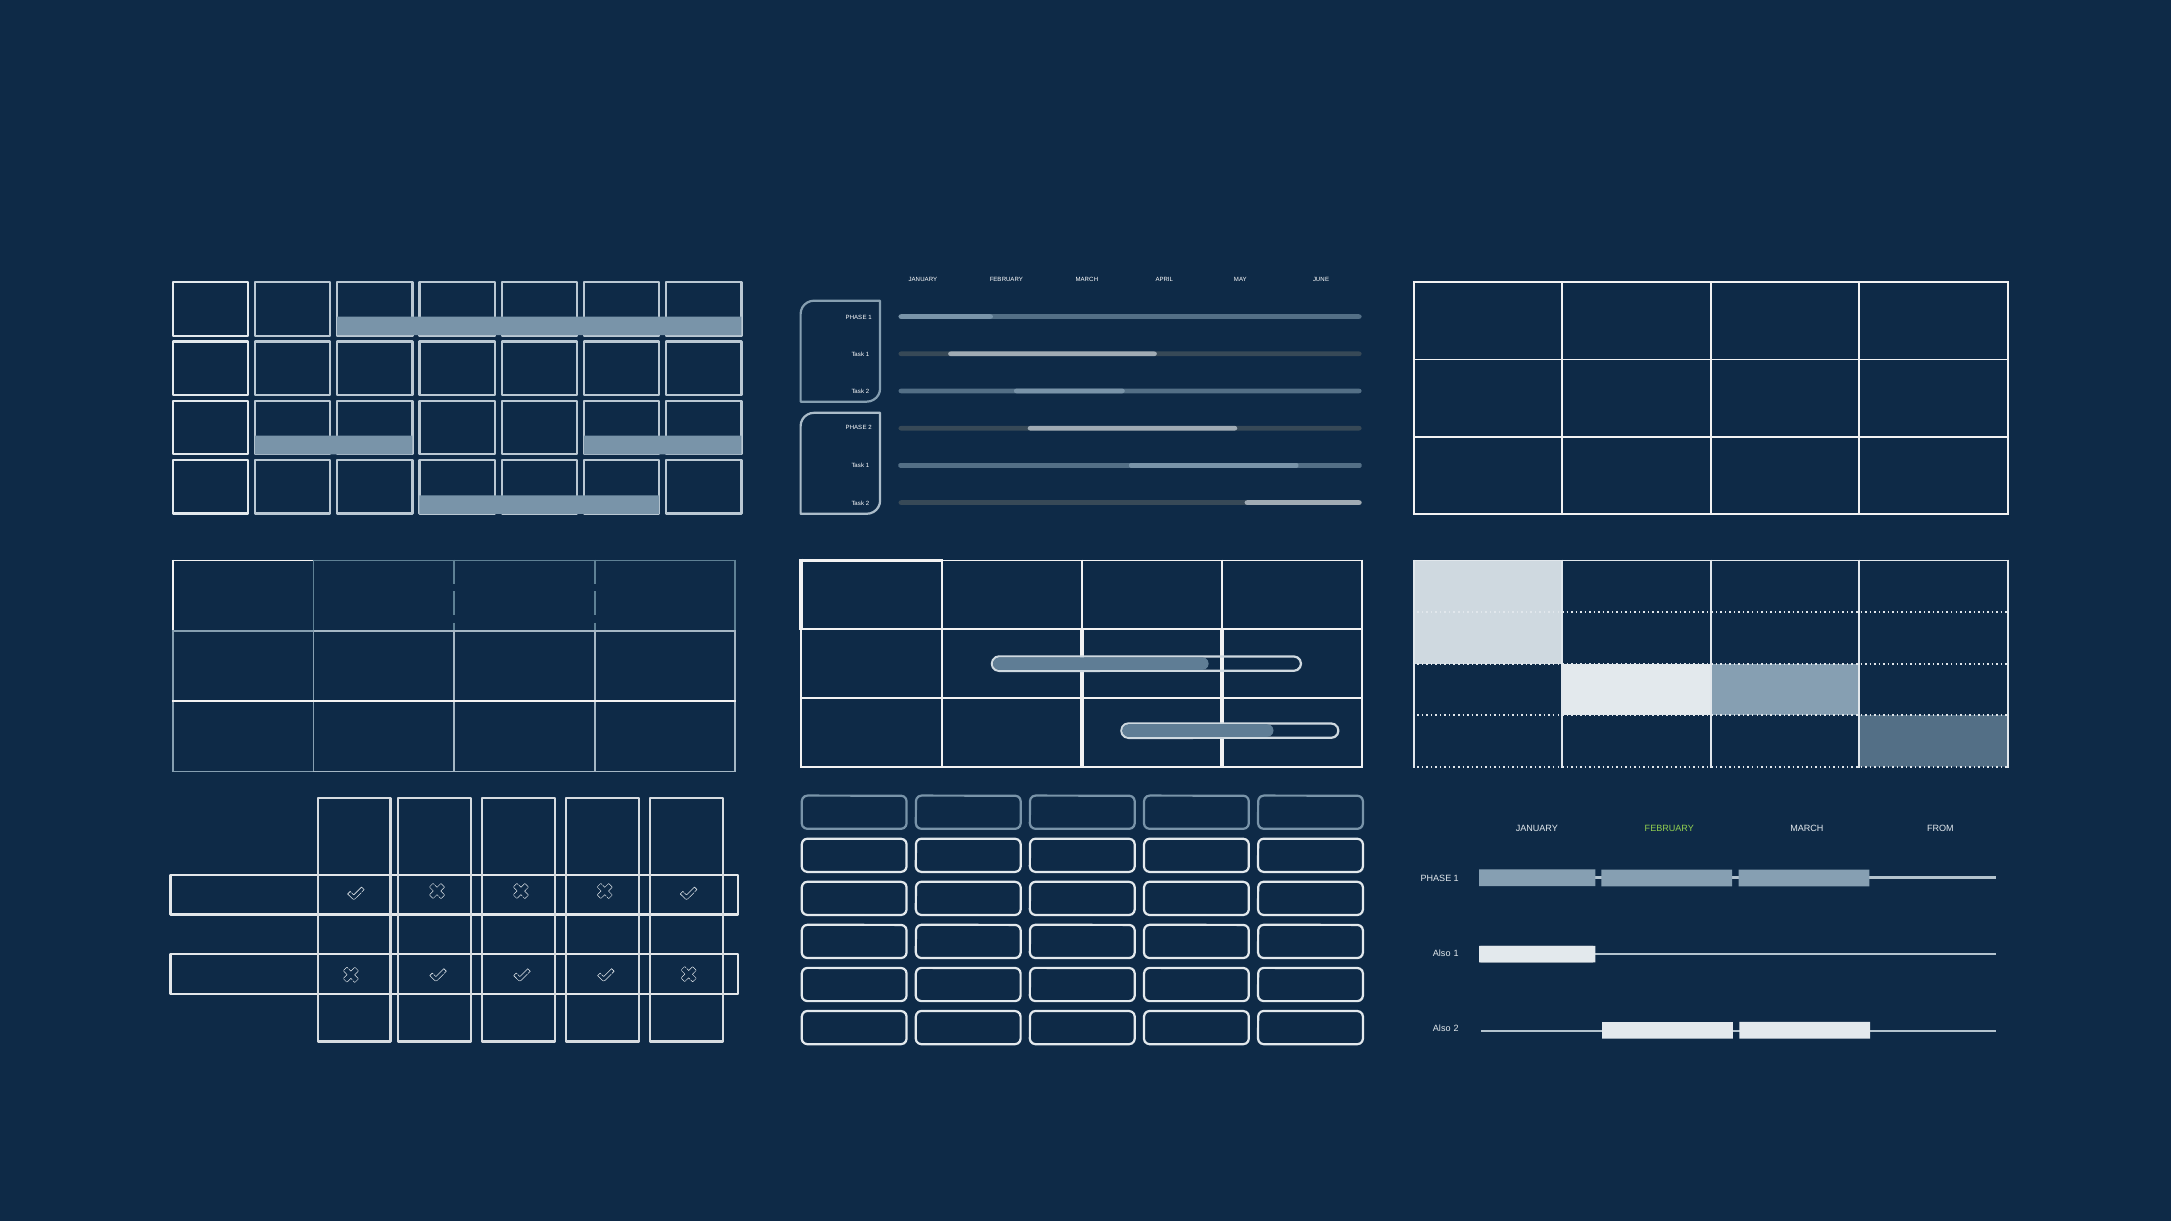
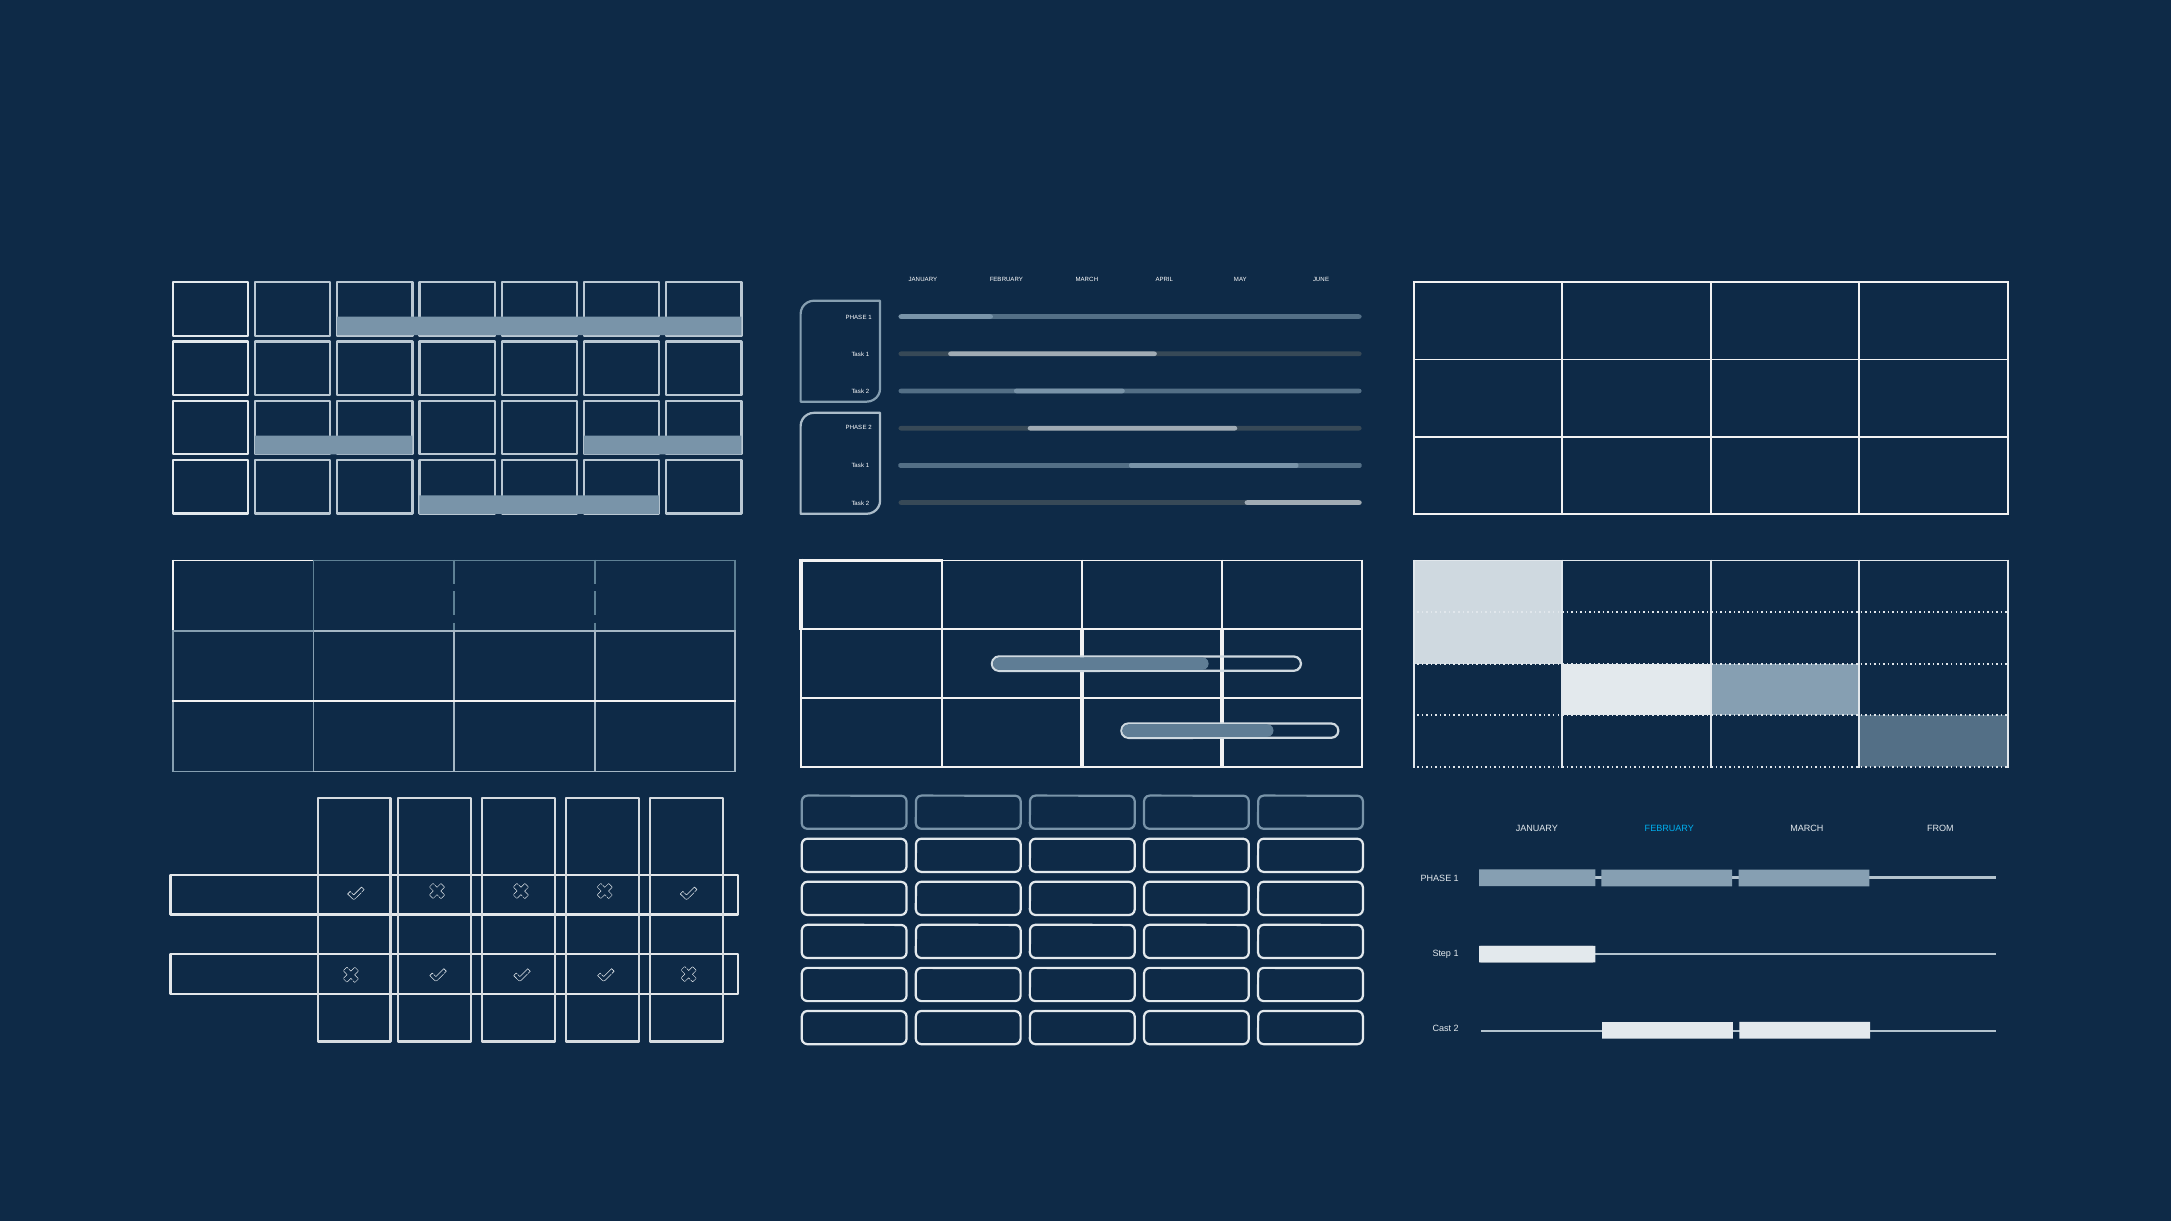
FEBRUARY at (1669, 828) colour: light green -> light blue
Also at (1442, 953): Also -> Step
Also at (1442, 1028): Also -> Cast
